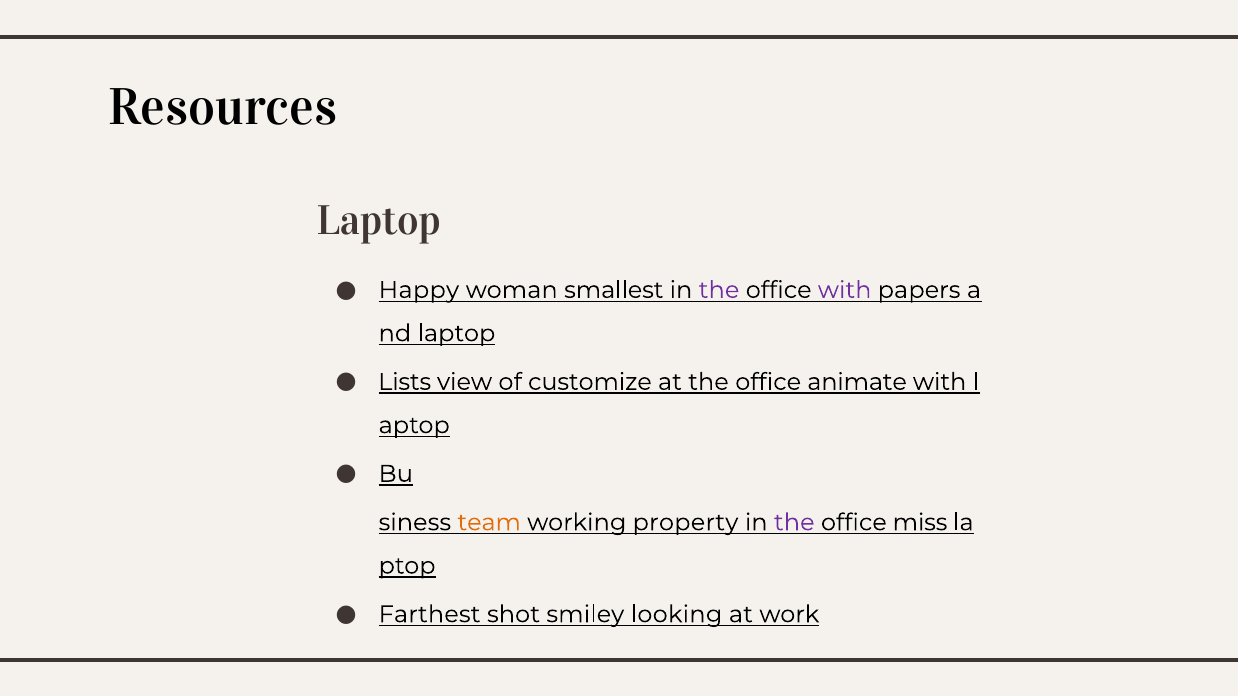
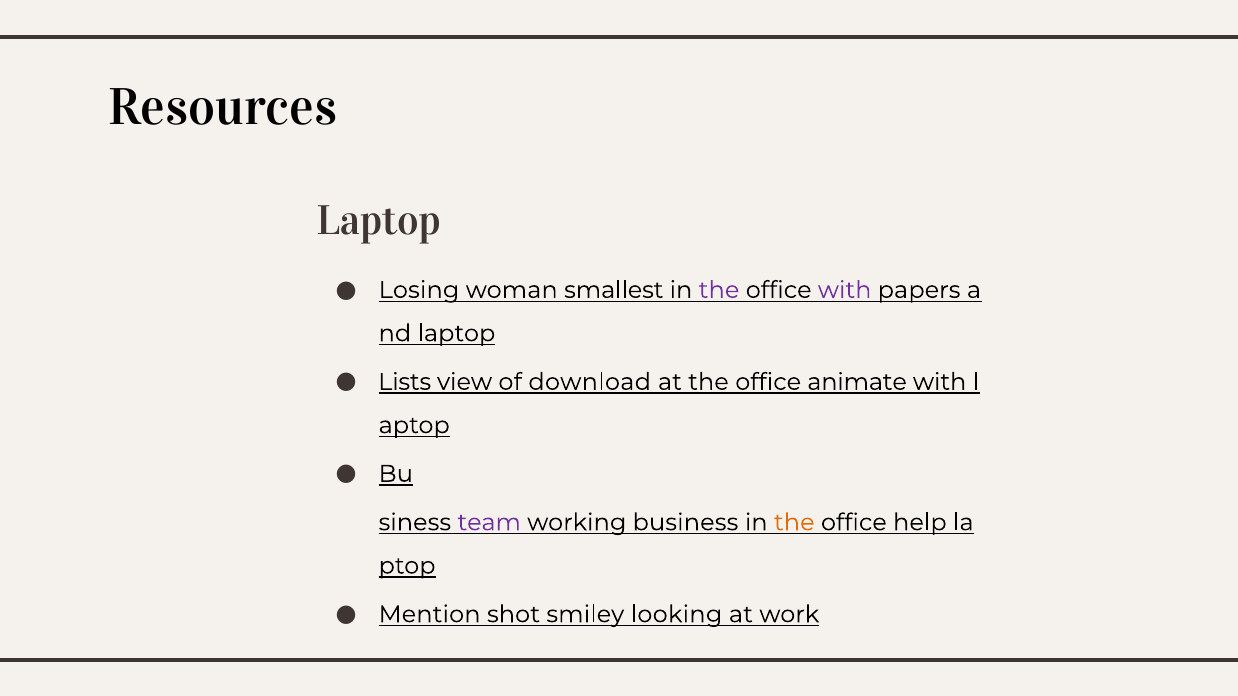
Happy: Happy -> Losing
customize: customize -> download
team colour: orange -> purple
property: property -> business
the at (794, 523) colour: purple -> orange
miss: miss -> help
Farthest: Farthest -> Mention
